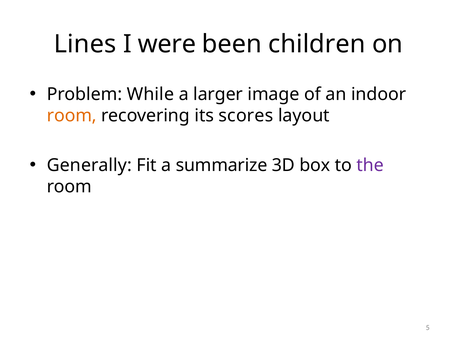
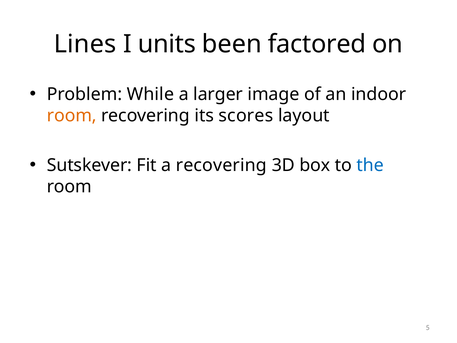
were: were -> units
children: children -> factored
Generally: Generally -> Sutskever
a summarize: summarize -> recovering
the colour: purple -> blue
